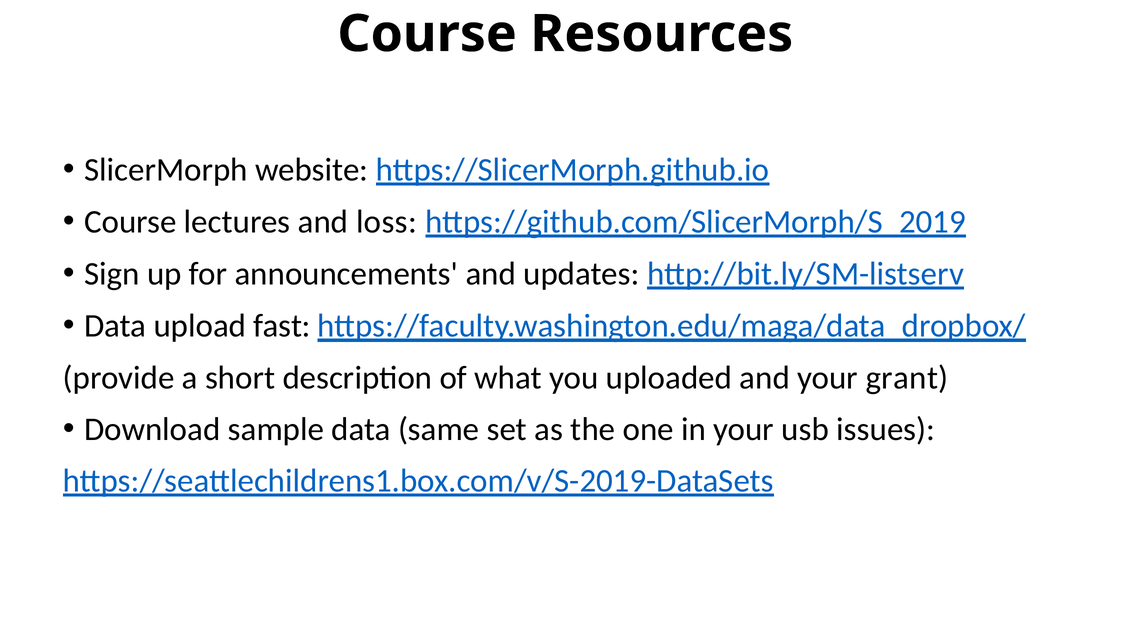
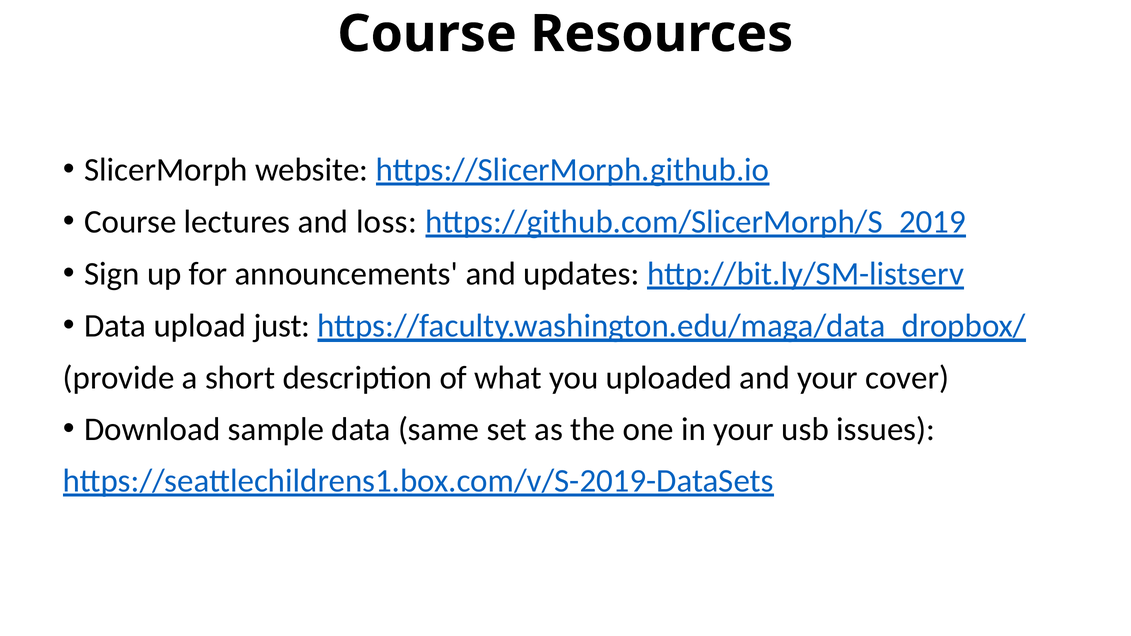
fast: fast -> just
grant: grant -> cover
